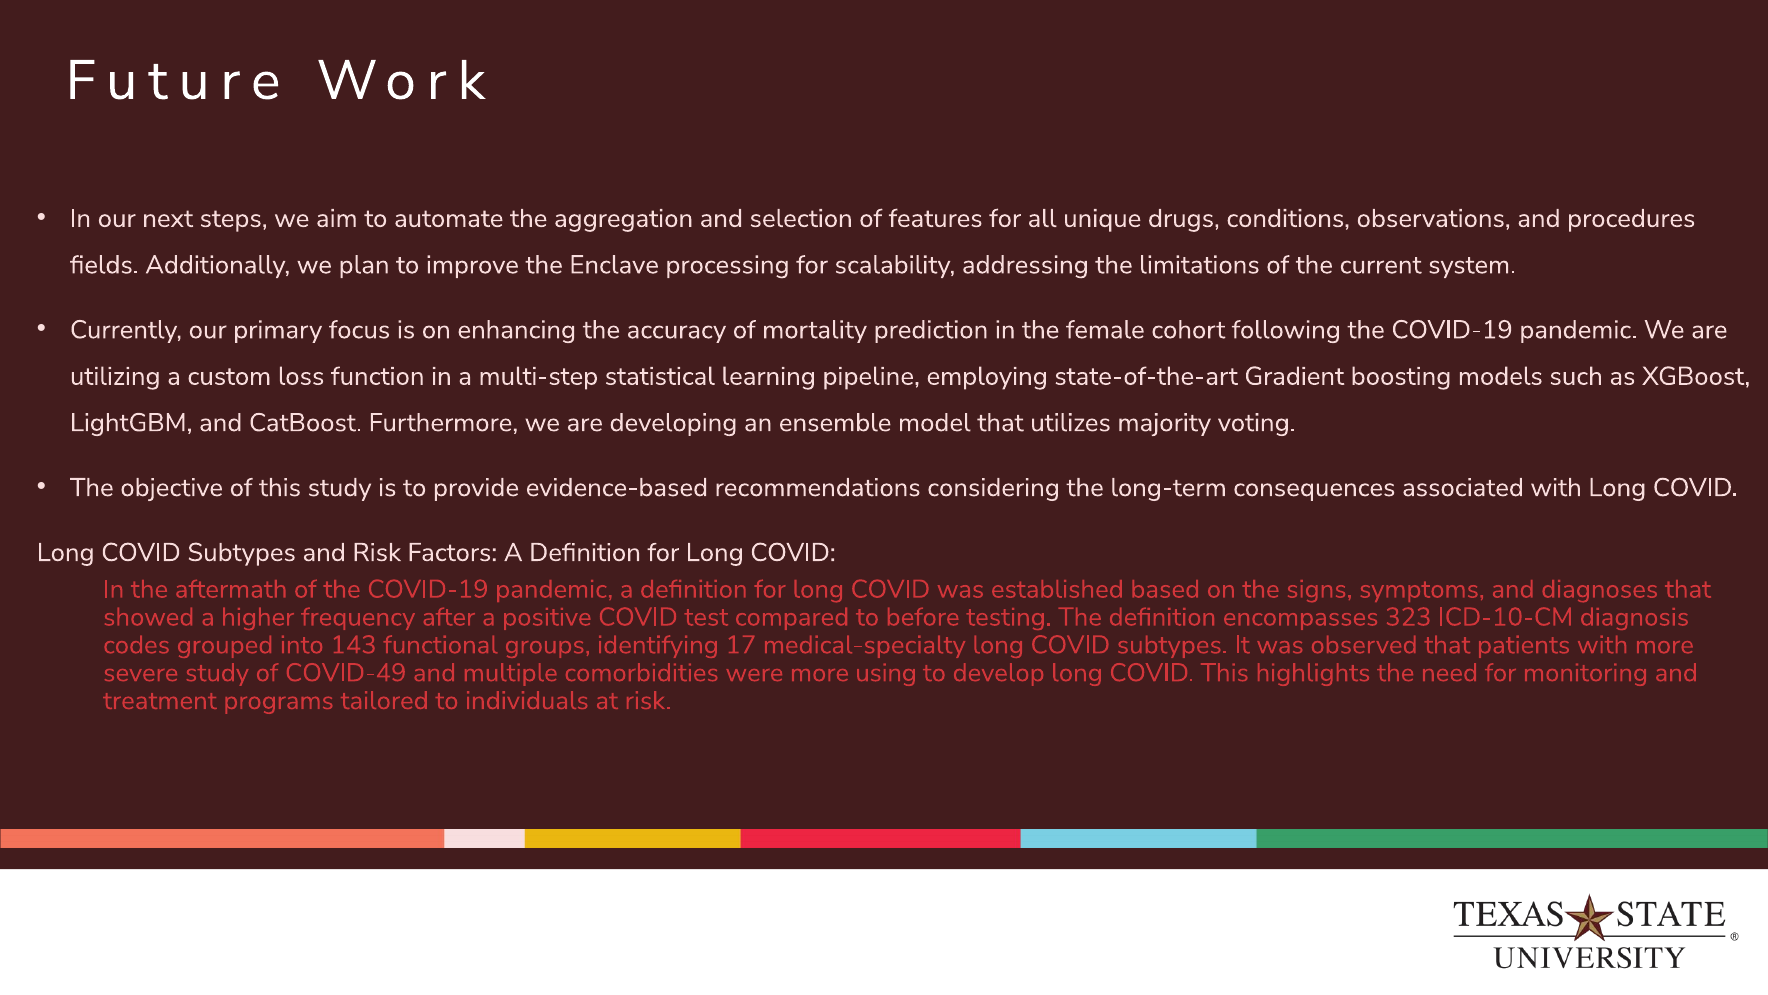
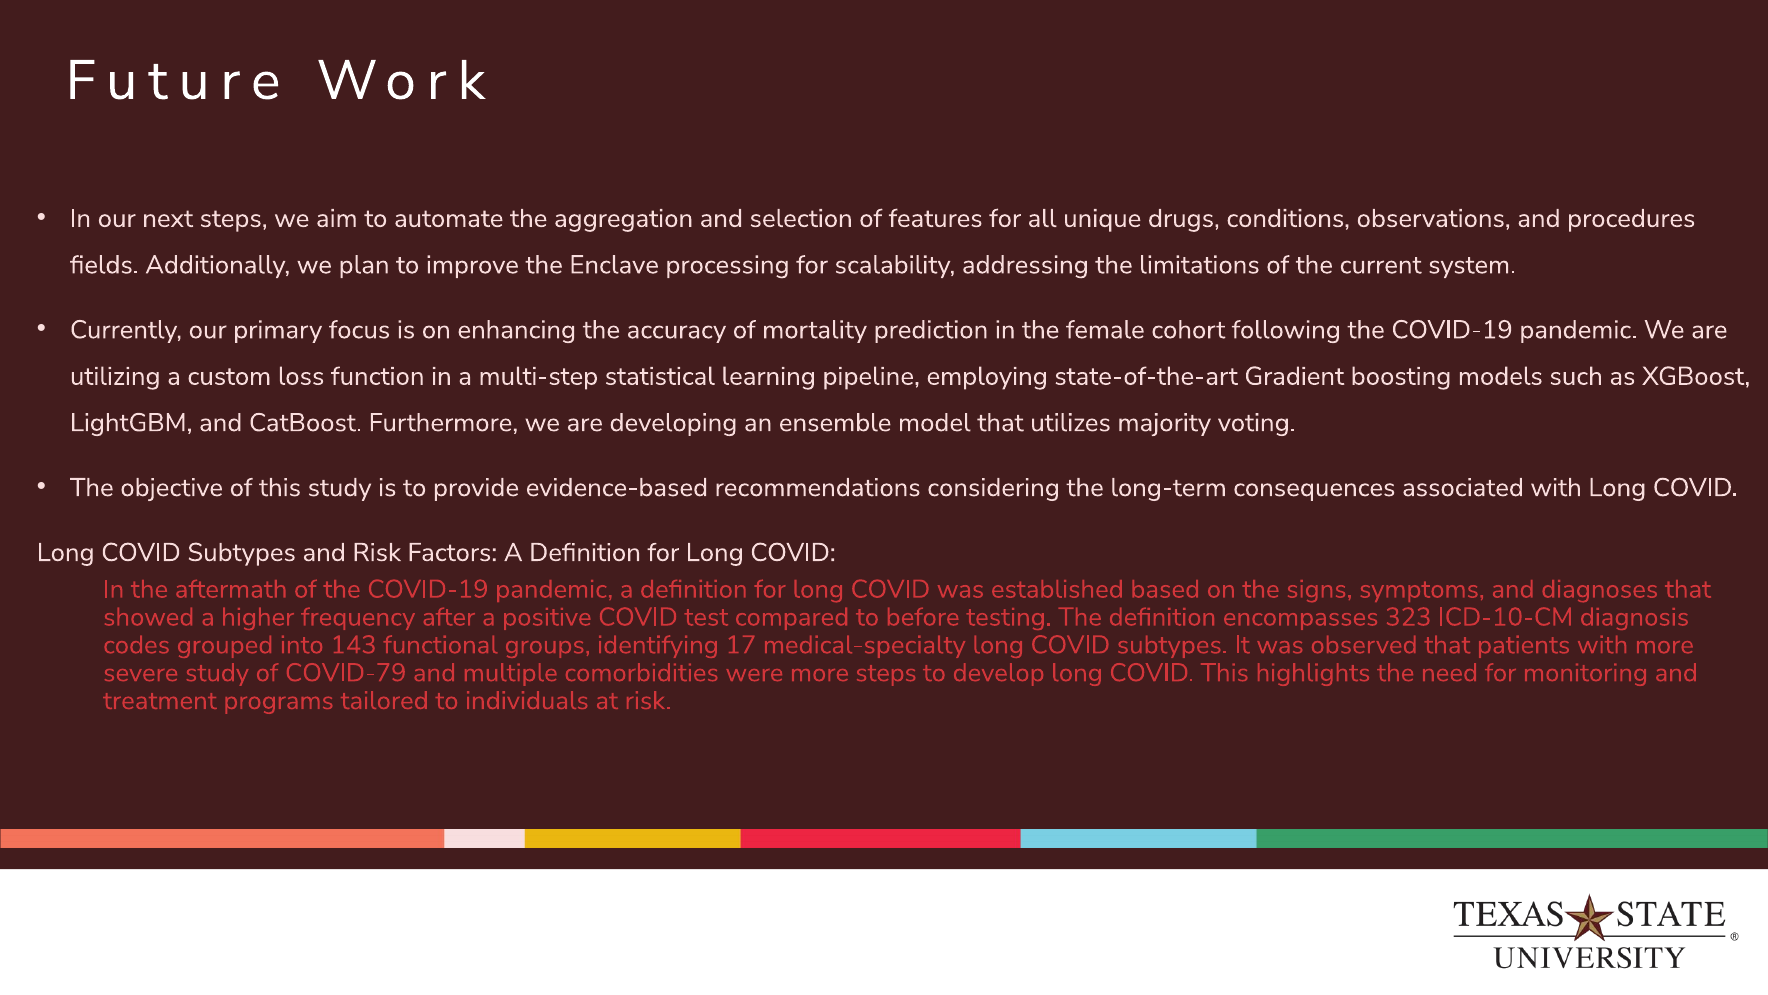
COVID-49: COVID-49 -> COVID-79
more using: using -> steps
